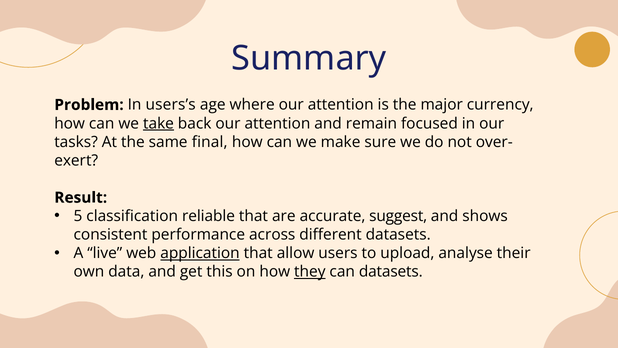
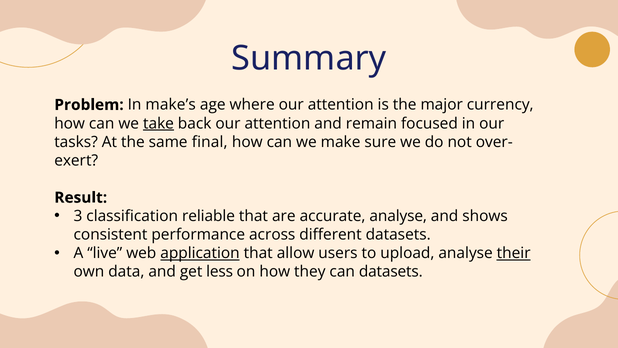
users’s: users’s -> make’s
5: 5 -> 3
accurate suggest: suggest -> analyse
their underline: none -> present
this: this -> less
they underline: present -> none
